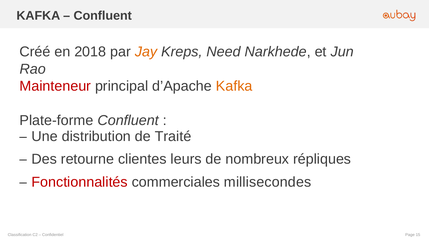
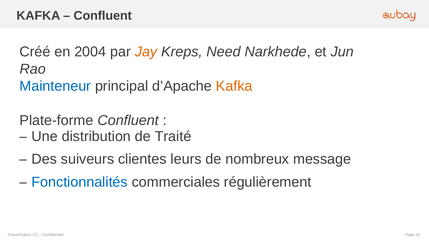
2018: 2018 -> 2004
Mainteneur colour: red -> blue
retourne: retourne -> suiveurs
répliques: répliques -> message
Fonctionnalités colour: red -> blue
millisecondes: millisecondes -> régulièrement
